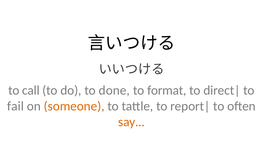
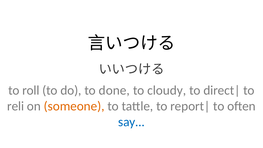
call: call -> roll
format: format -> cloudy
fail: fail -> reli
say colour: orange -> blue
